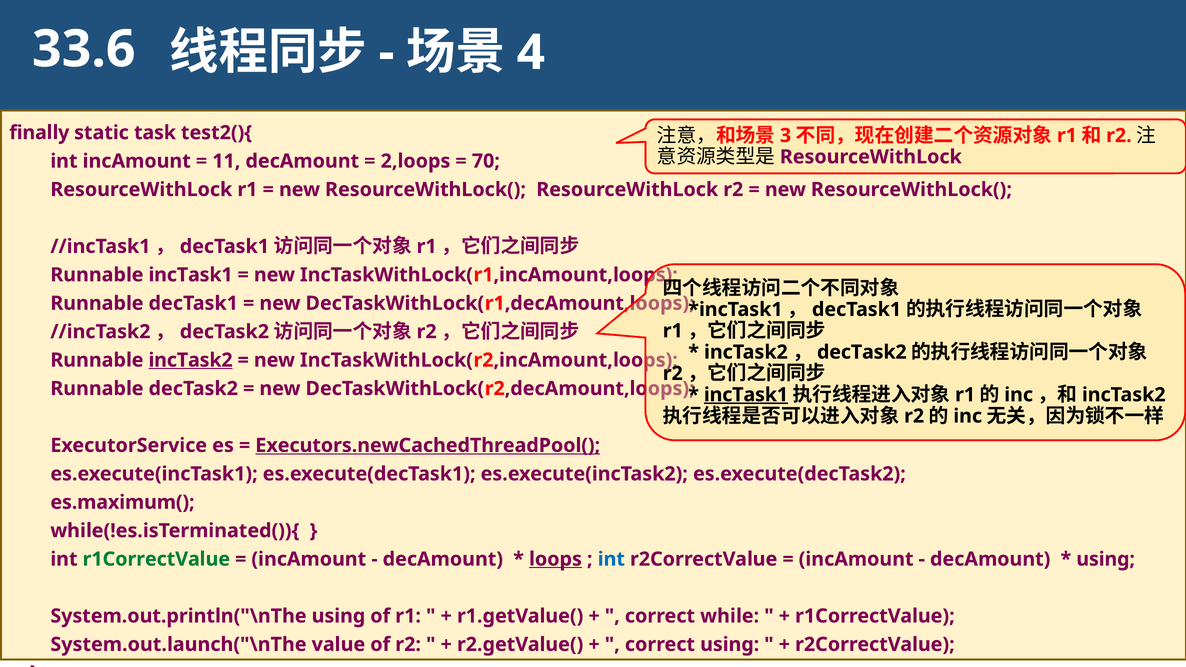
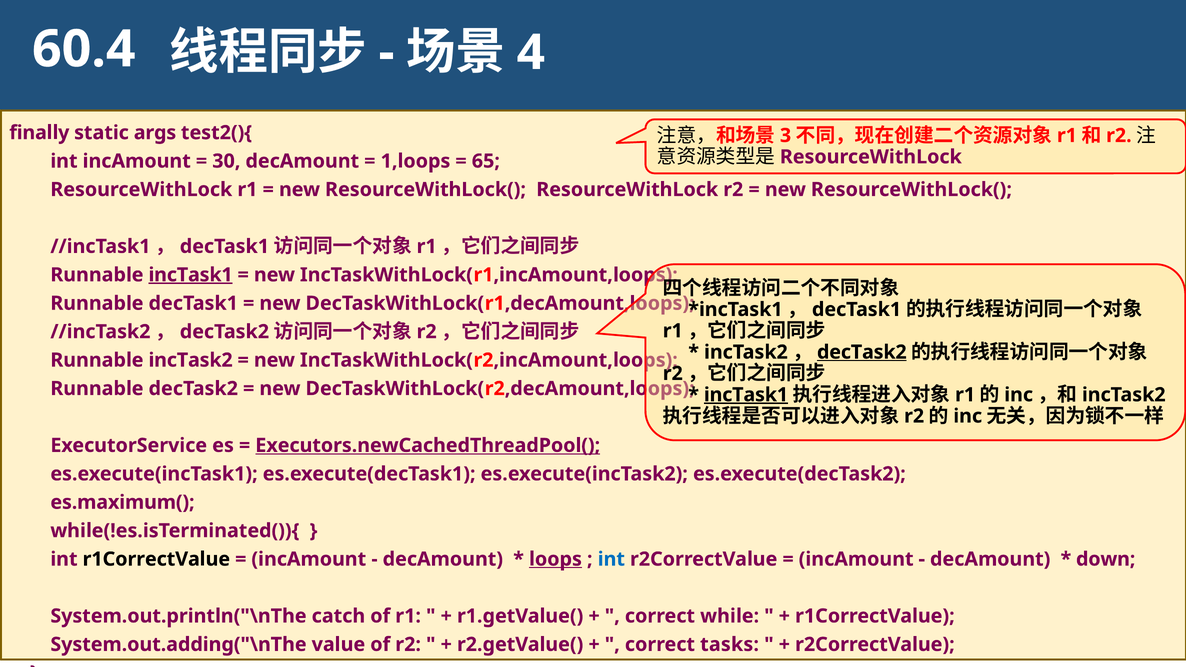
33.6: 33.6 -> 60.4
task: task -> args
11: 11 -> 30
2,loops: 2,loops -> 1,loops
70: 70 -> 65
incTask1 at (191, 275) underline: none -> present
decTask2 at (862, 352) underline: none -> present
incTask2 at (191, 360) underline: present -> none
r1CorrectValue at (156, 559) colour: green -> black
using at (1106, 559): using -> down
System.out.println("\nThe using: using -> catch
System.out.launch("\nThe: System.out.launch("\nThe -> System.out.adding("\nThe
correct using: using -> tasks
